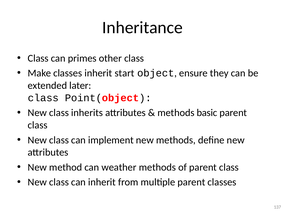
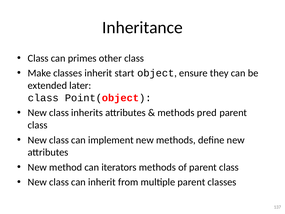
basic: basic -> pred
weather: weather -> iterators
